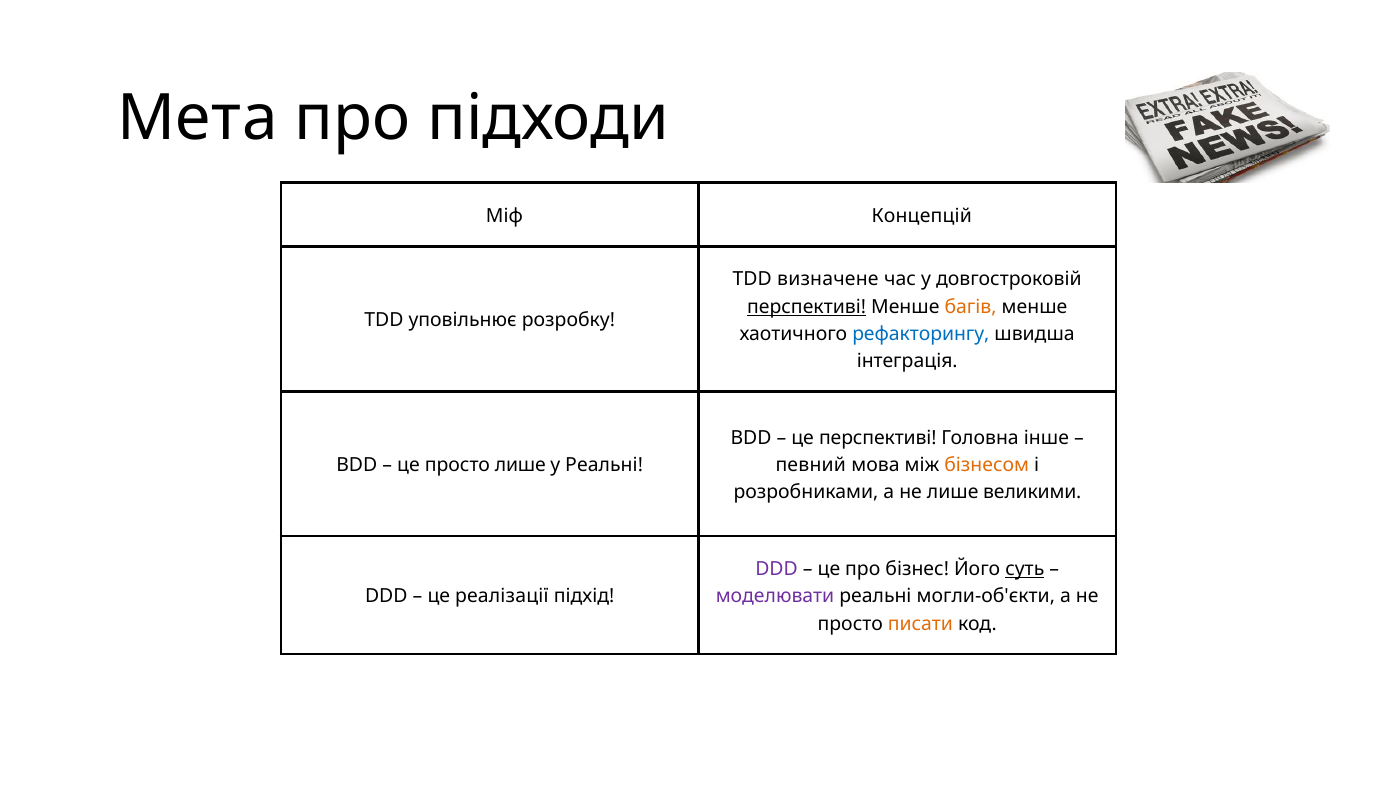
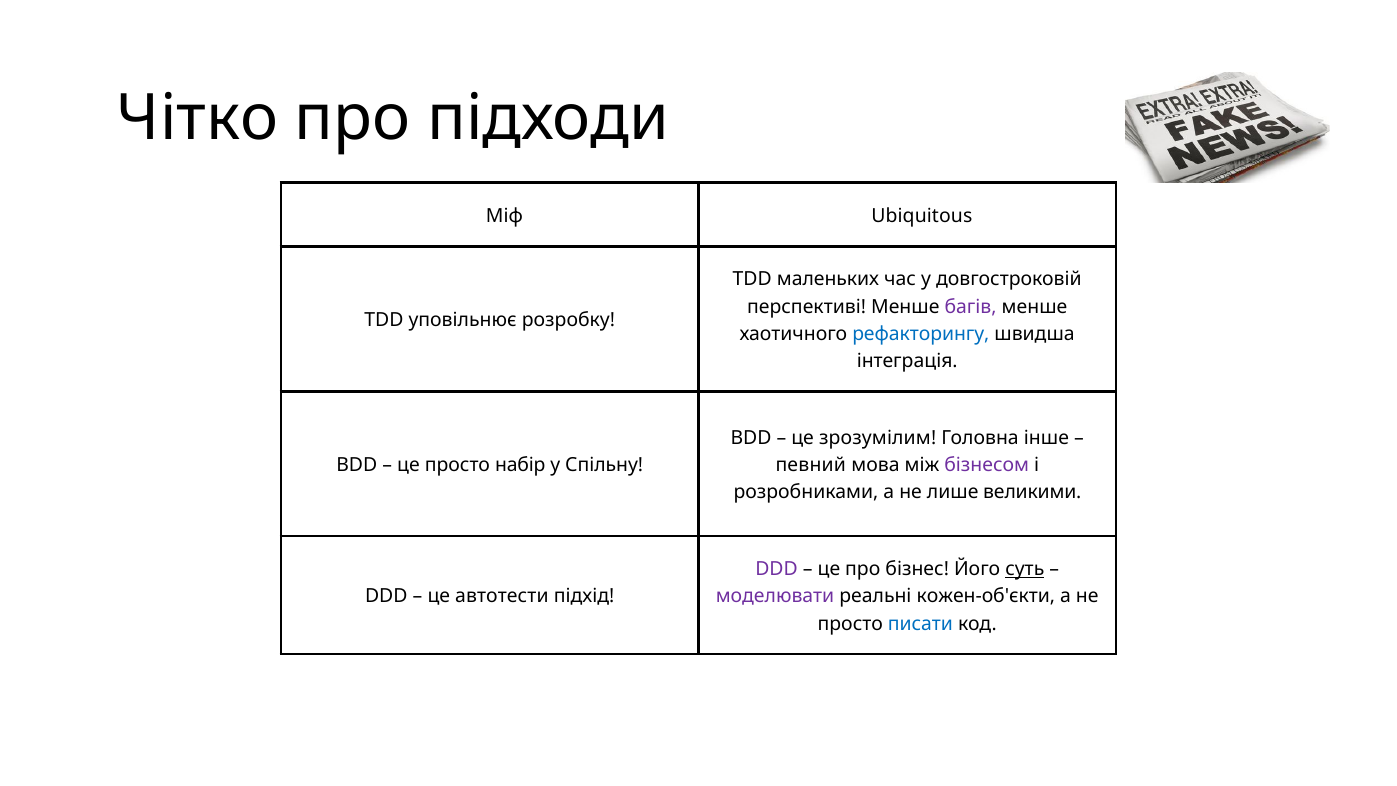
Мета: Мета -> Чітко
Концепцій: Концепцій -> Ubiquitous
визначене: визначене -> маленьких
перспективі at (807, 307) underline: present -> none
багів colour: orange -> purple
це перспективі: перспективі -> зрозумілим
просто лише: лише -> набір
у Реальні: Реальні -> Спільну
бізнесом colour: orange -> purple
реалізації: реалізації -> автотести
могли-об'єкти: могли-об'єкти -> кожен-об'єкти
писати colour: orange -> blue
